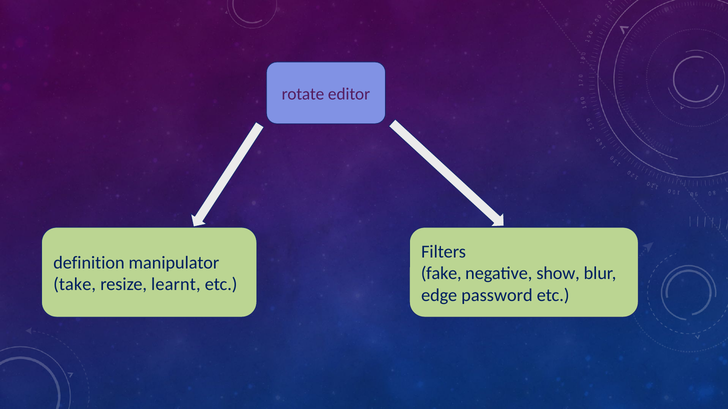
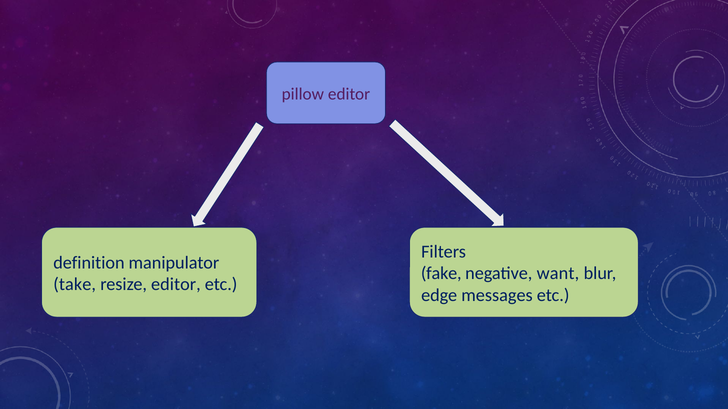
rotate: rotate -> pillow
show: show -> want
resize learnt: learnt -> editor
password: password -> messages
